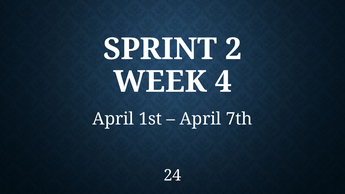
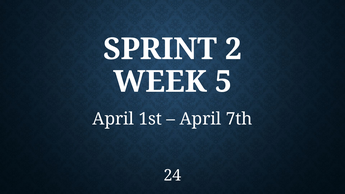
4: 4 -> 5
